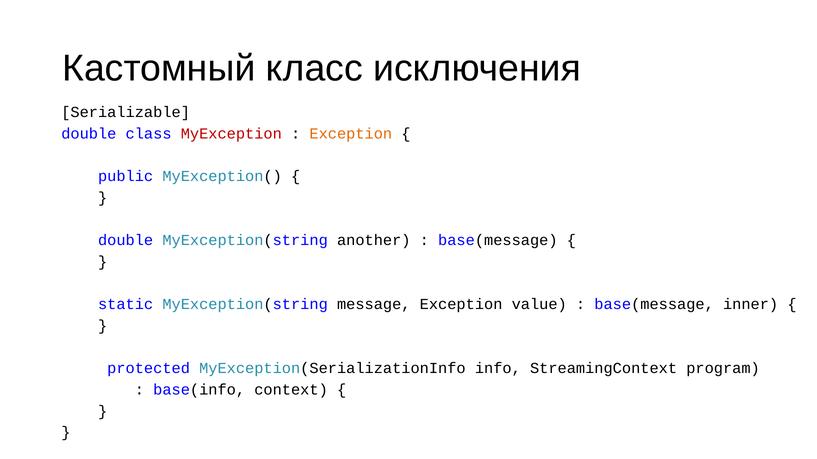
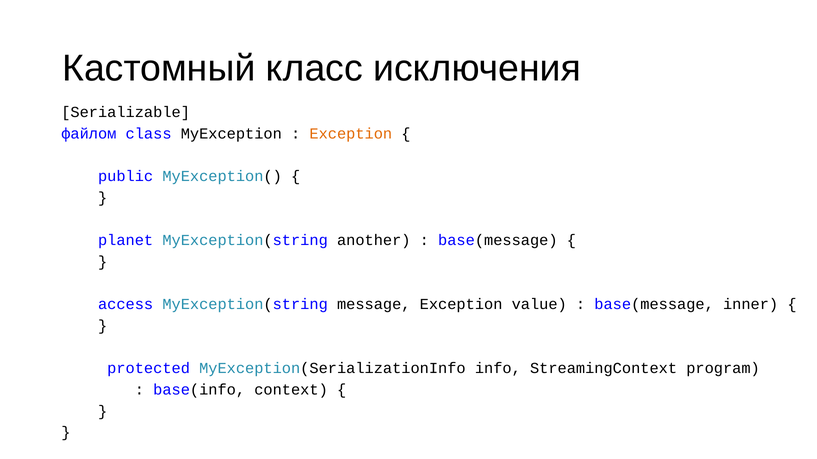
double at (89, 134): double -> файлом
MyException colour: red -> black
double at (126, 241): double -> planet
static: static -> access
